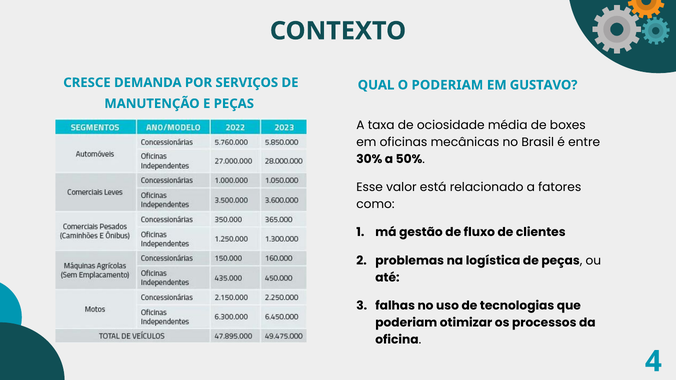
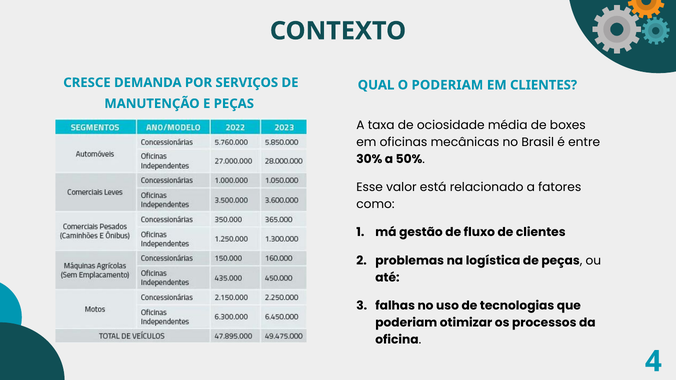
EM GUSTAVO: GUSTAVO -> CLIENTES
